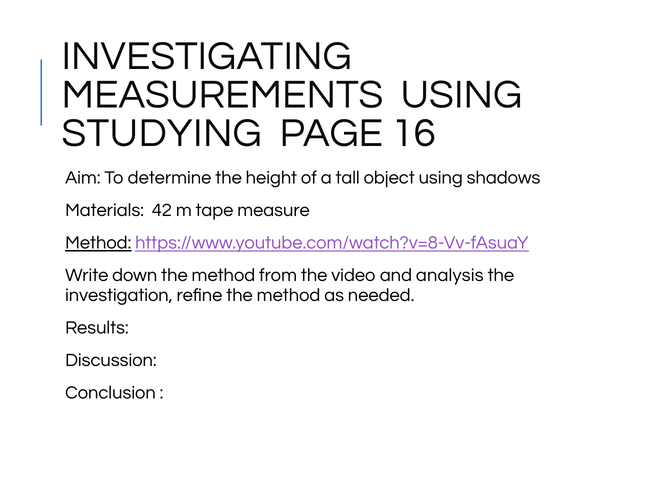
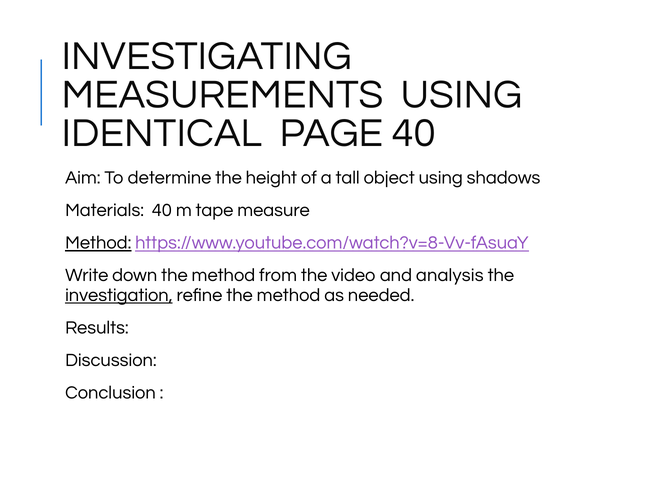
STUDYING: STUDYING -> IDENTICAL
PAGE 16: 16 -> 40
Materials 42: 42 -> 40
investigation underline: none -> present
